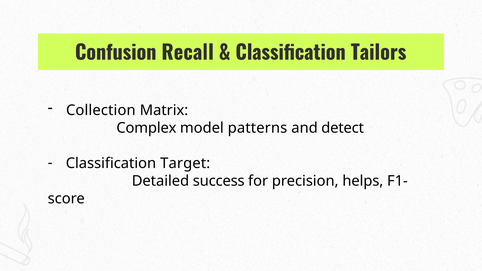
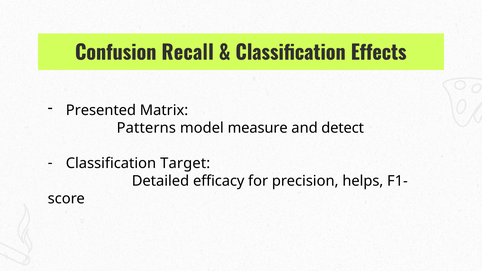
Tailors: Tailors -> Effects
Collection: Collection -> Presented
Complex: Complex -> Patterns
patterns: patterns -> measure
success: success -> efficacy
